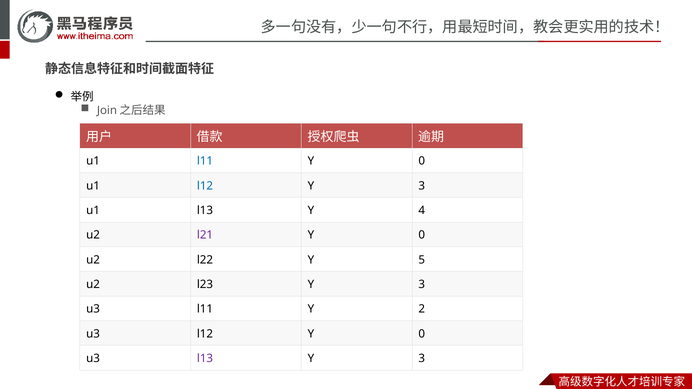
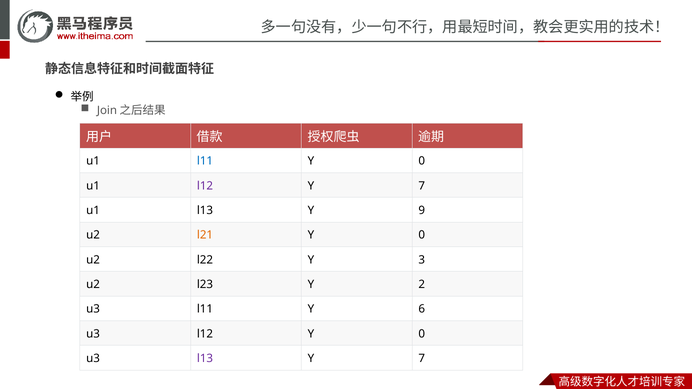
l12 at (205, 186) colour: blue -> purple
3 at (422, 186): 3 -> 7
4: 4 -> 9
l21 colour: purple -> orange
5: 5 -> 3
l23 Y 3: 3 -> 2
2: 2 -> 6
3 at (422, 359): 3 -> 7
